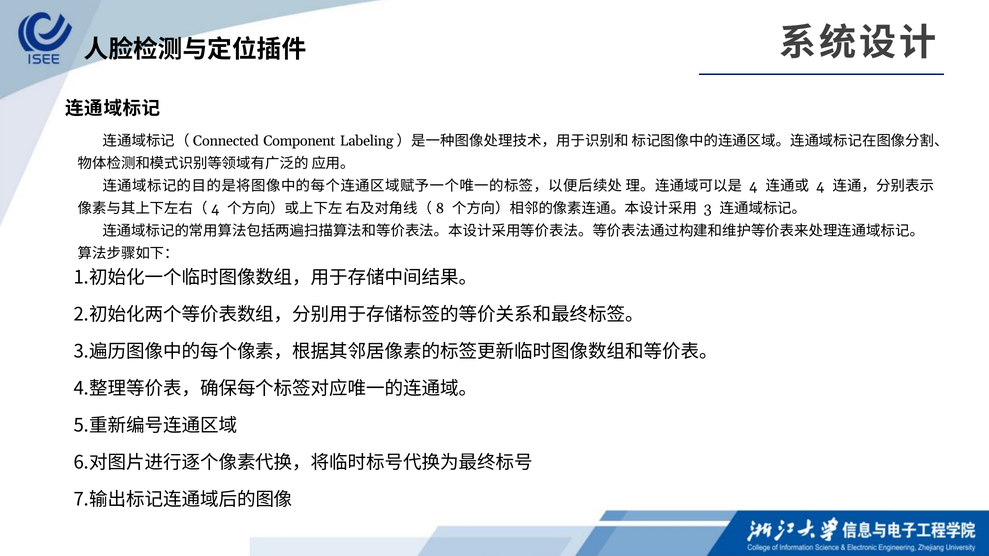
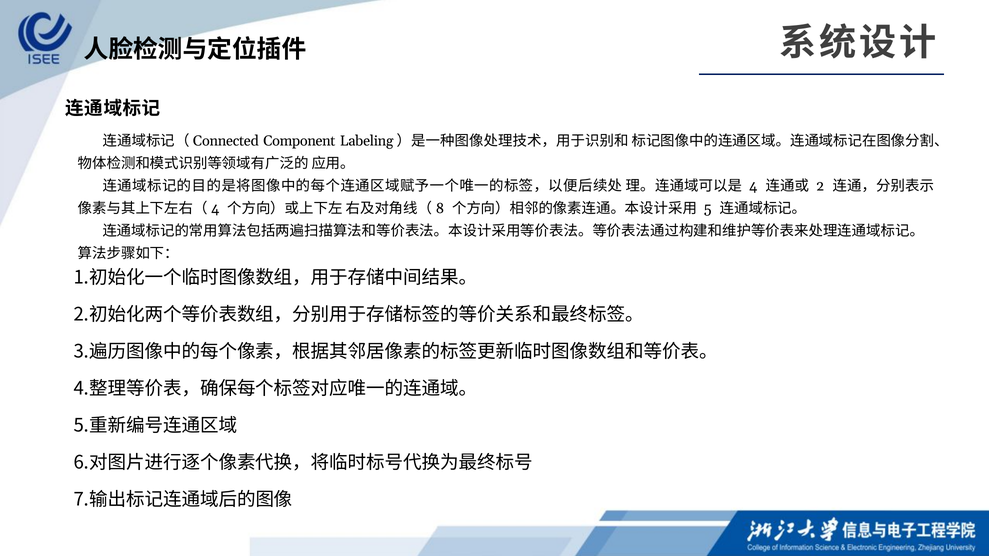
4 at (820, 186): 4 -> 2
3: 3 -> 5
